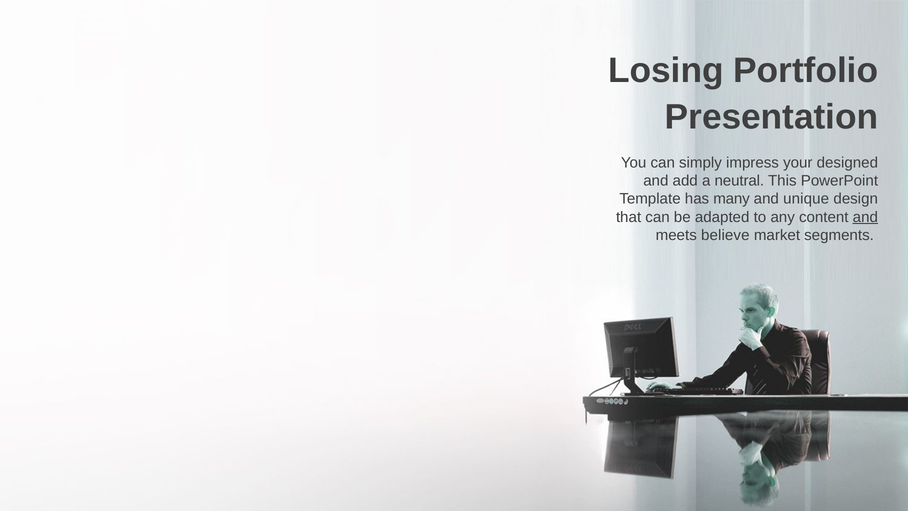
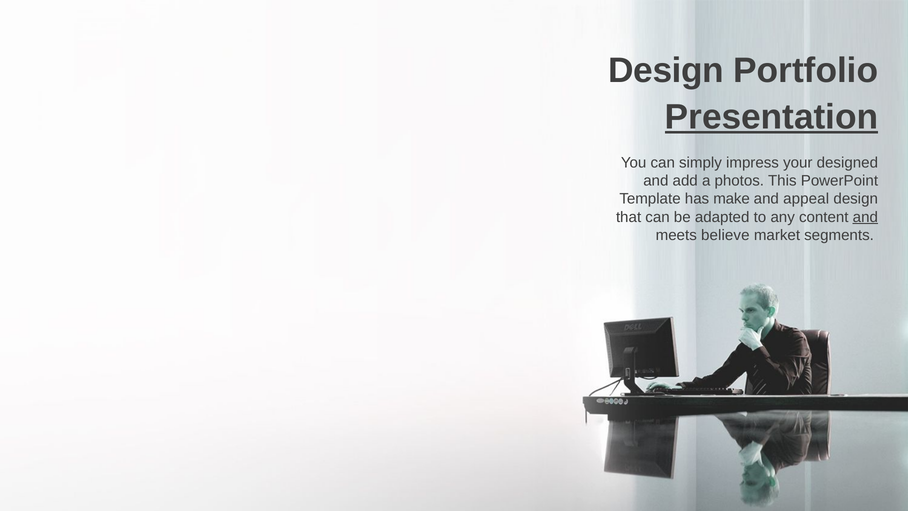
Losing at (666, 70): Losing -> Design
Presentation underline: none -> present
neutral: neutral -> photos
many: many -> make
unique: unique -> appeal
